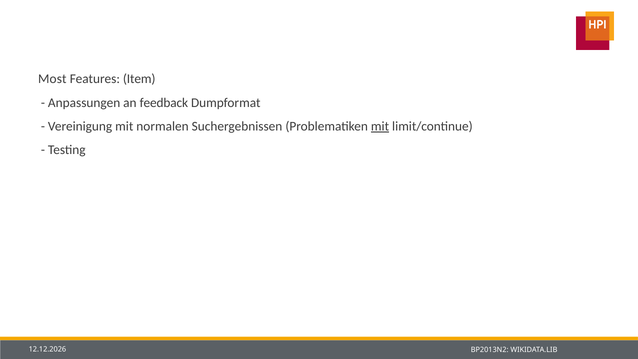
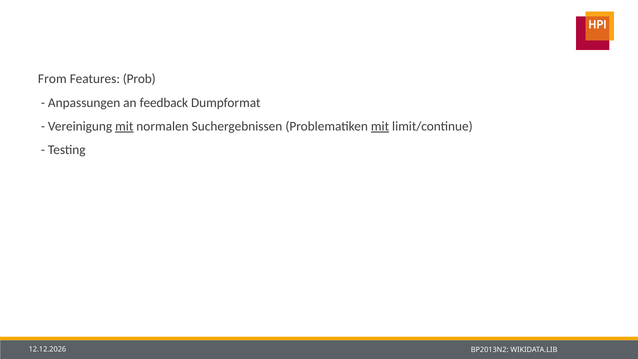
Most: Most -> From
Item: Item -> Prob
mit at (124, 126) underline: none -> present
